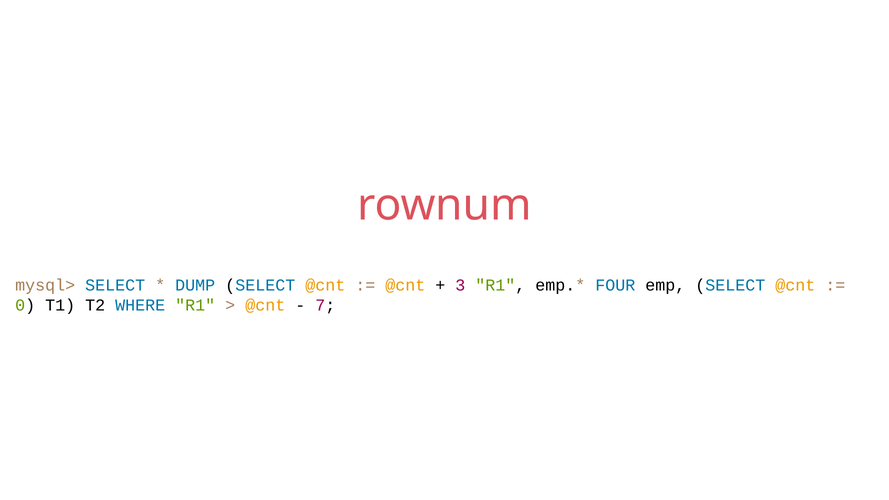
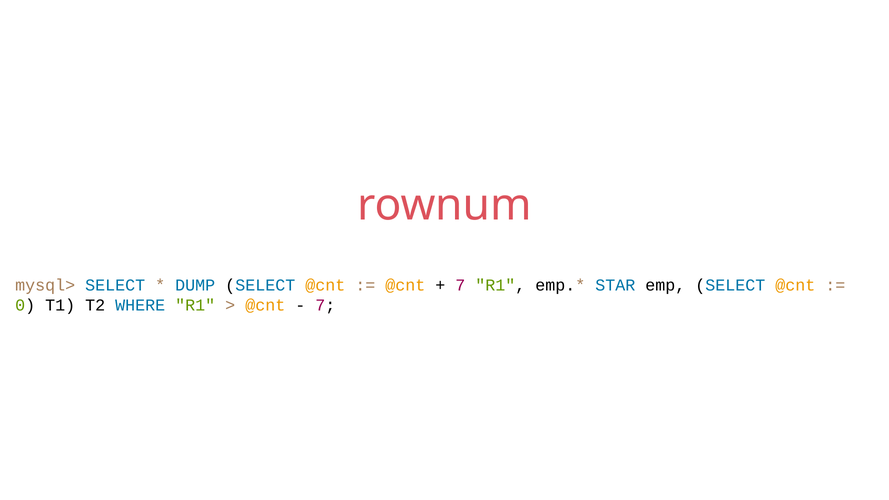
3 at (460, 285): 3 -> 7
FOUR: FOUR -> STAR
